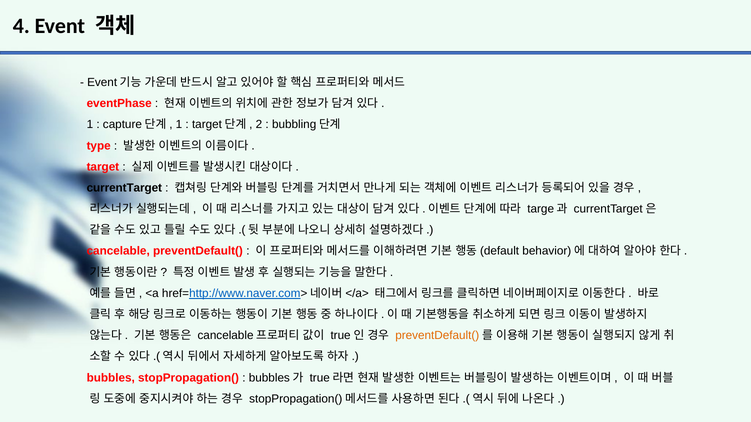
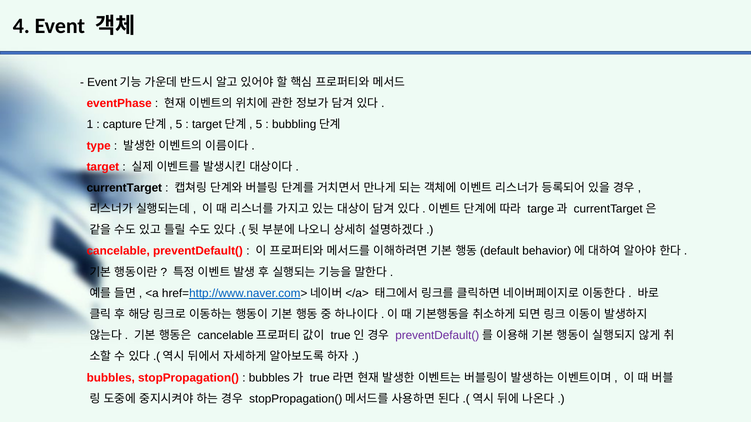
1 at (179, 125): 1 -> 5
2 at (259, 125): 2 -> 5
preventDefault( at (437, 336) colour: orange -> purple
